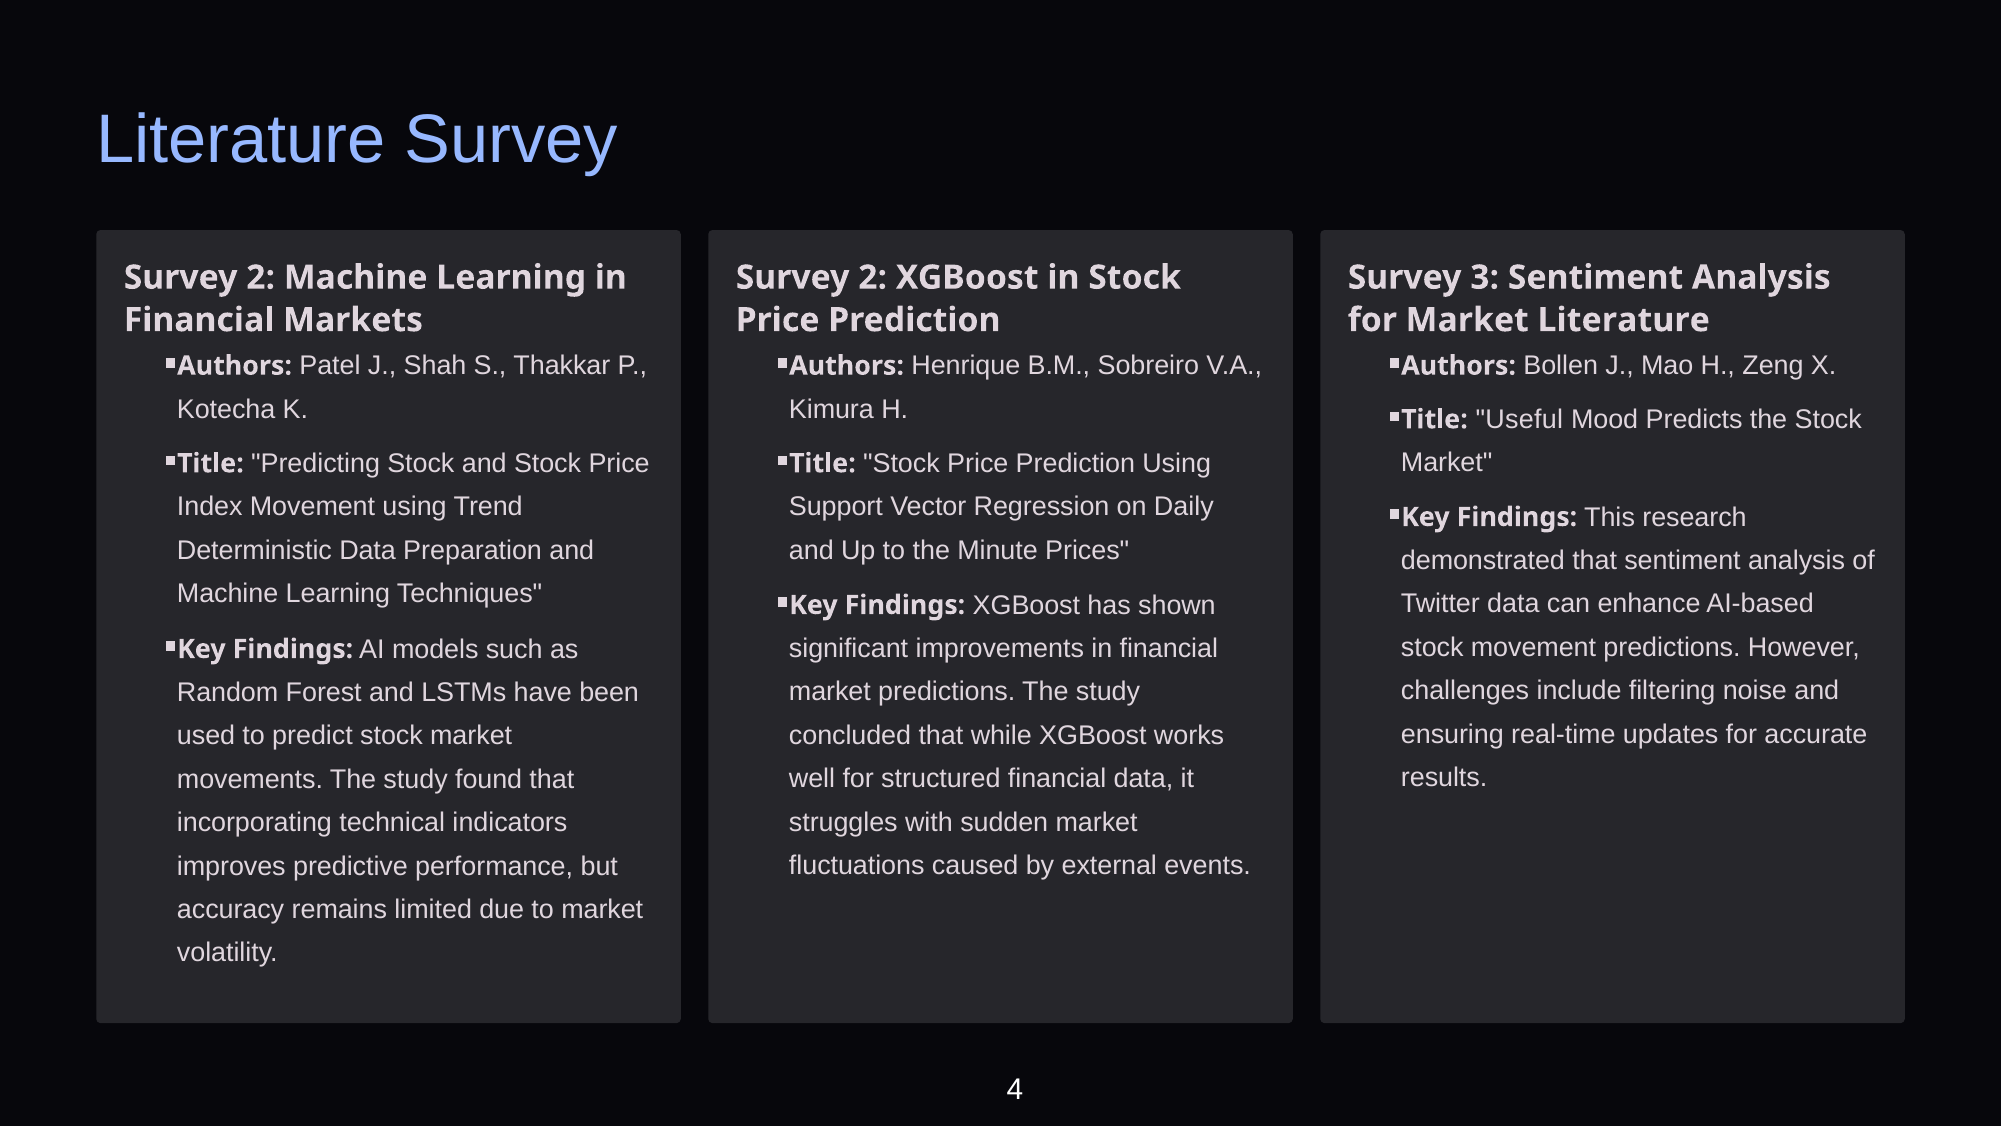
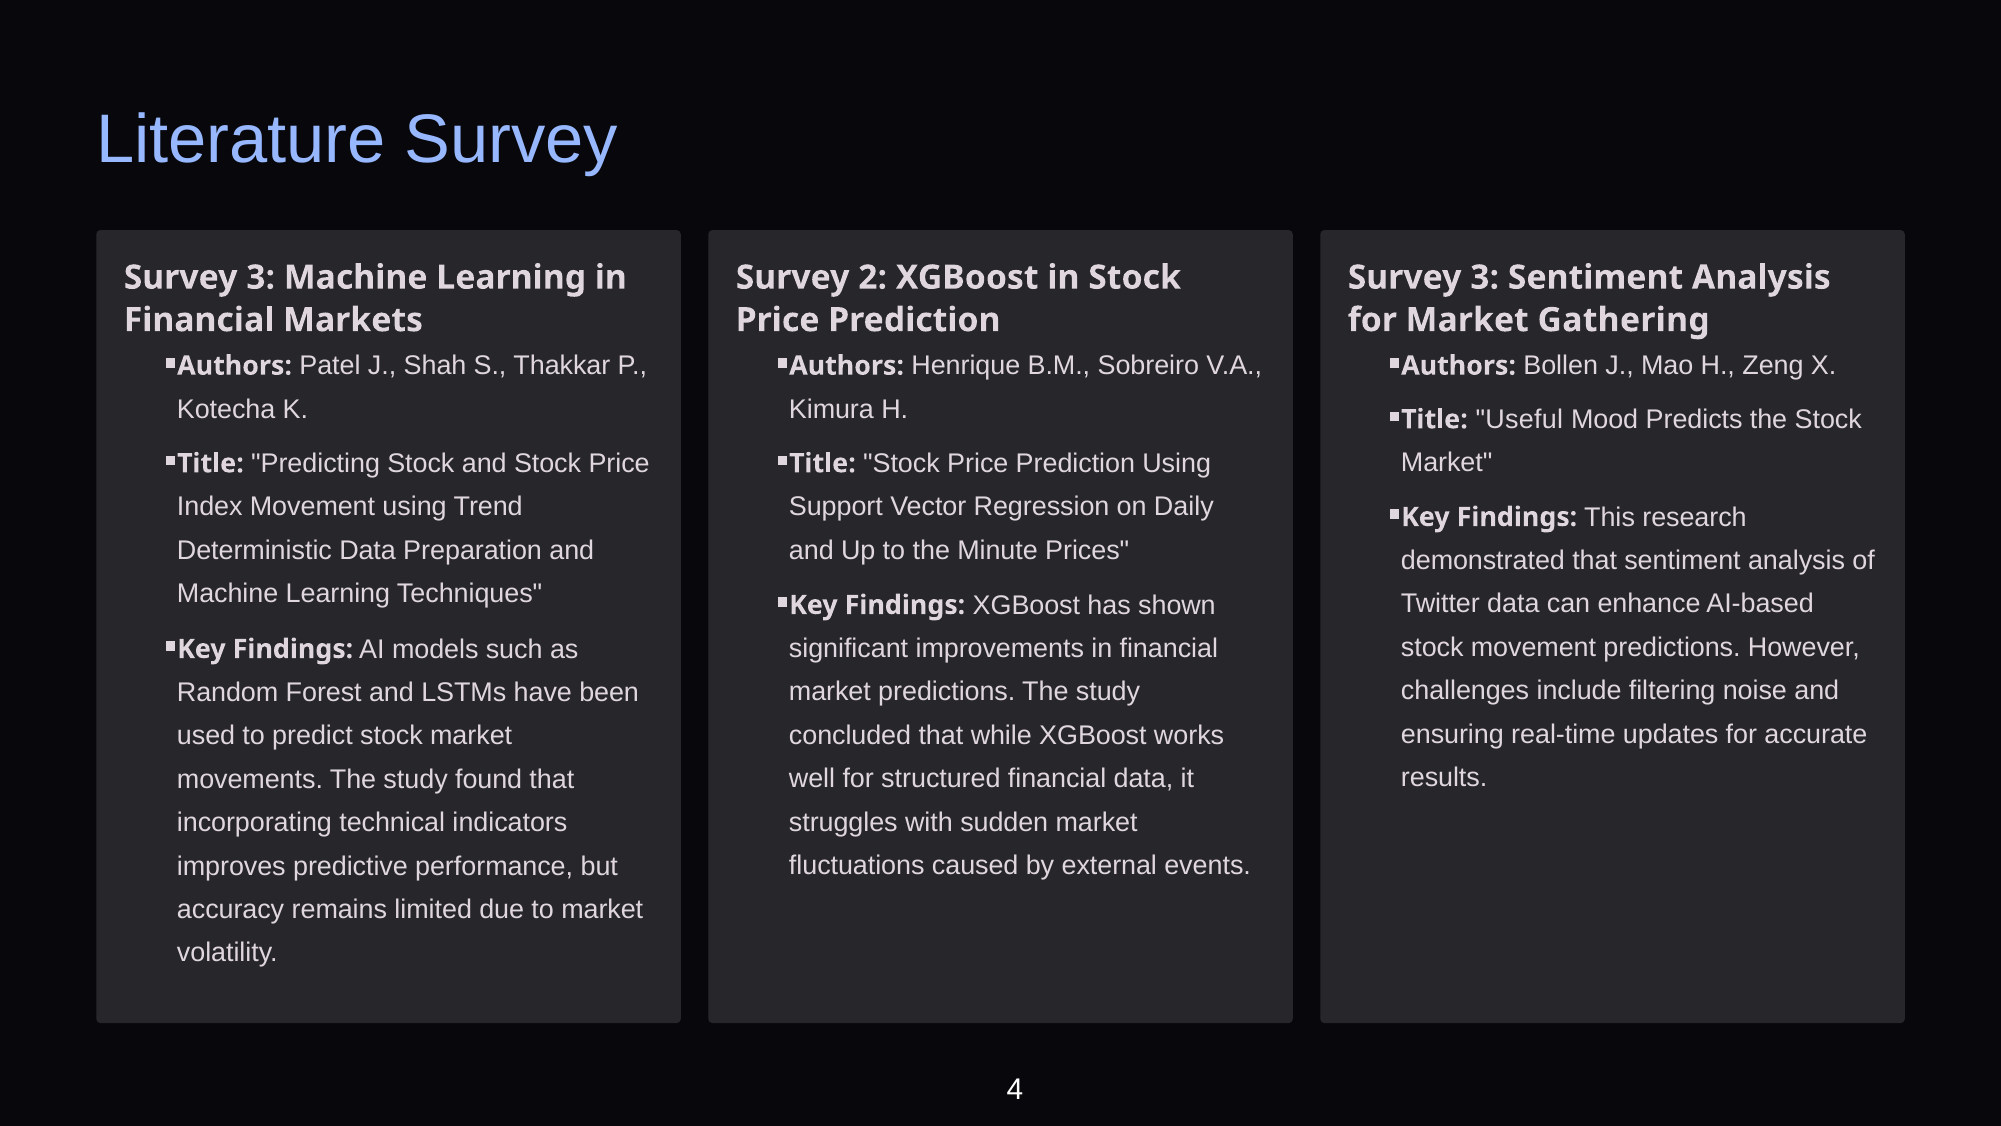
2 at (261, 277): 2 -> 3
Market Literature: Literature -> Gathering
